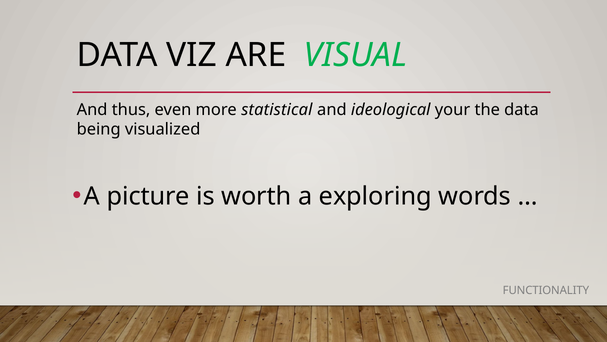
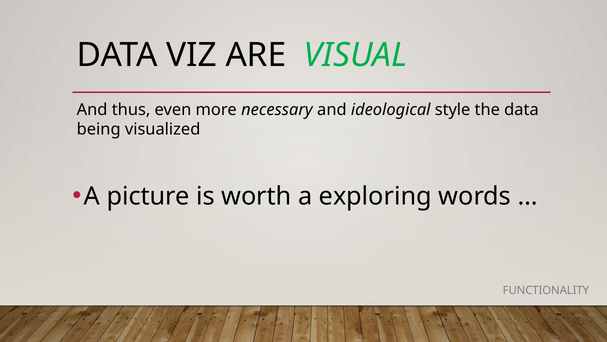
statistical: statistical -> necessary
your: your -> style
